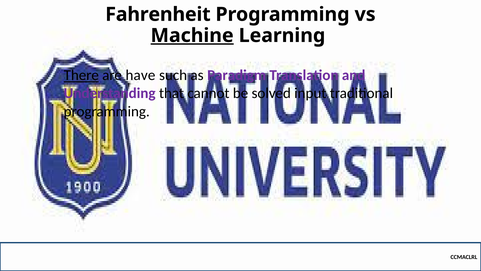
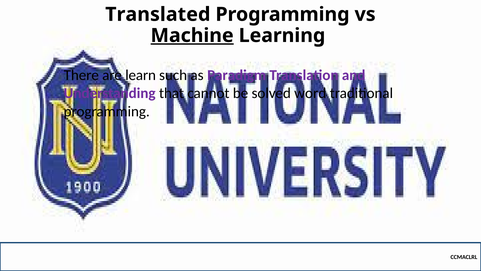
Fahrenheit: Fahrenheit -> Translated
There underline: present -> none
have: have -> learn
input: input -> word
